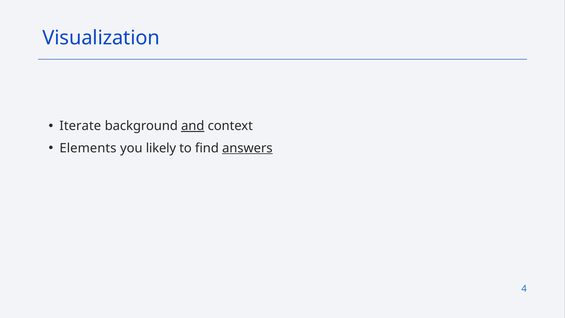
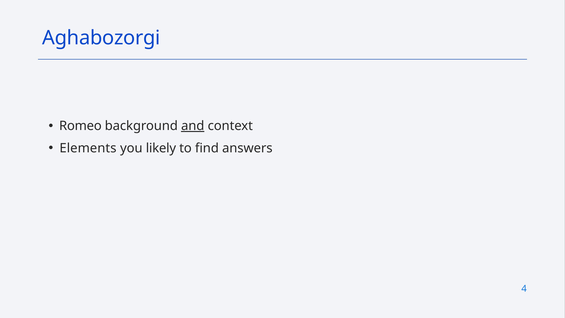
Visualization: Visualization -> Aghabozorgi
Iterate: Iterate -> Romeo
answers underline: present -> none
